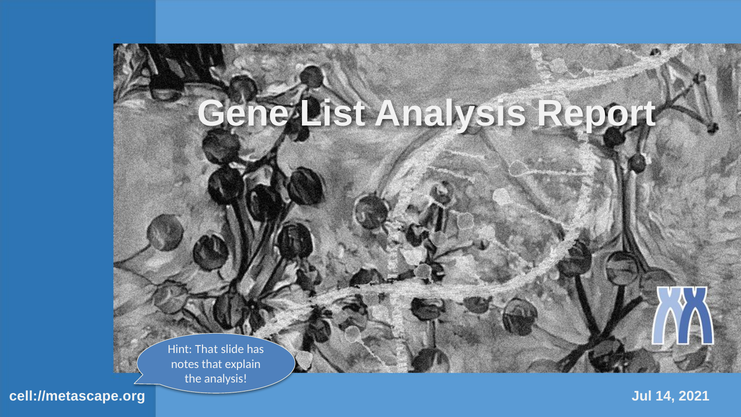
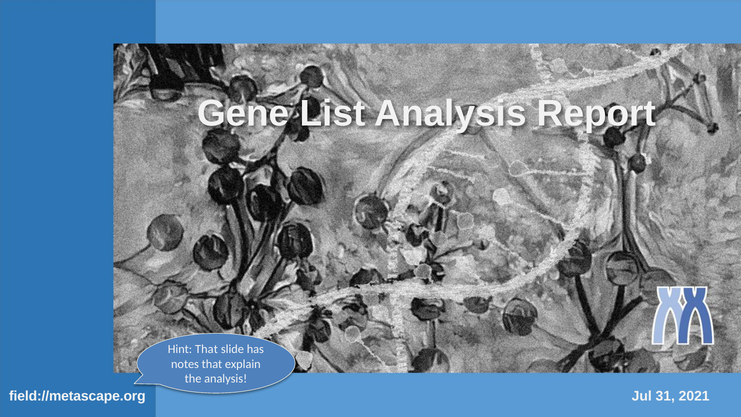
cell://metascape.org: cell://metascape.org -> field://metascape.org
14: 14 -> 31
